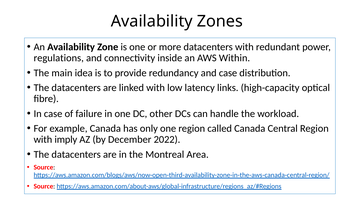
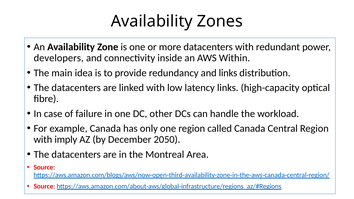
regulations: regulations -> developers
and case: case -> links
2022: 2022 -> 2050
